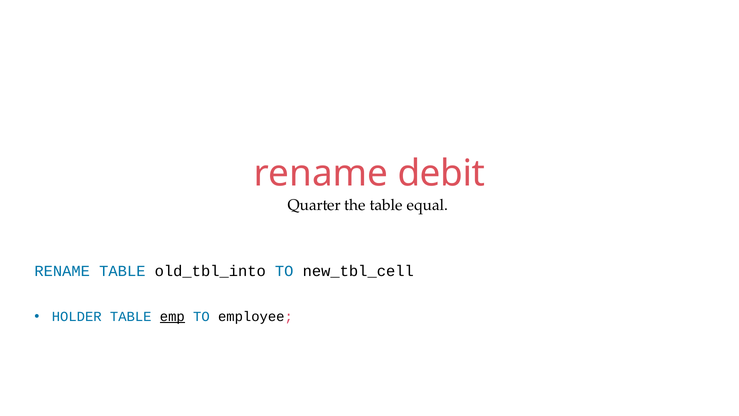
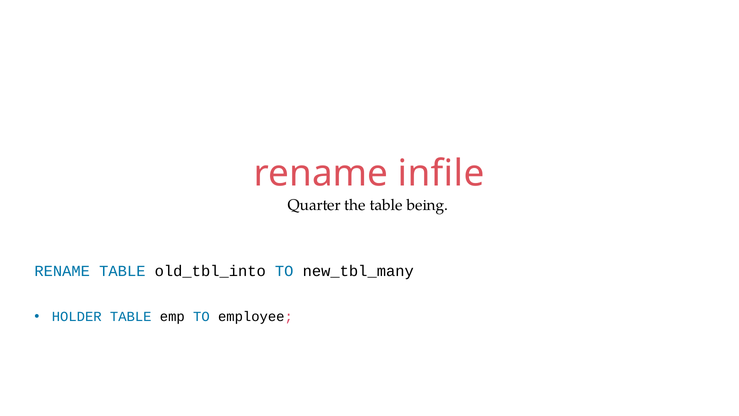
debit: debit -> infile
equal: equal -> being
new_tbl_cell: new_tbl_cell -> new_tbl_many
emp underline: present -> none
